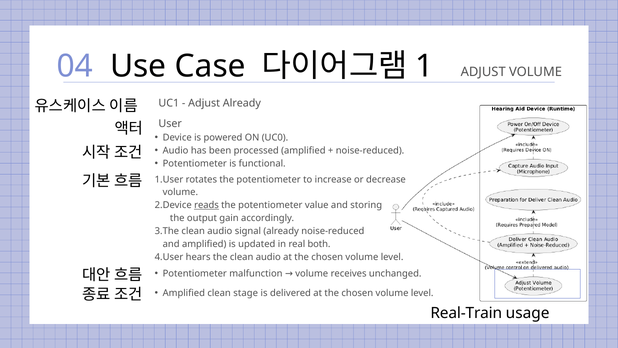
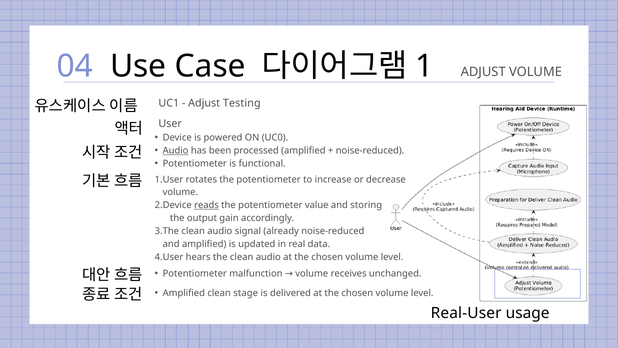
Adjust Already: Already -> Testing
Audio at (176, 151) underline: none -> present
both: both -> data
Real-Train: Real-Train -> Real-User
